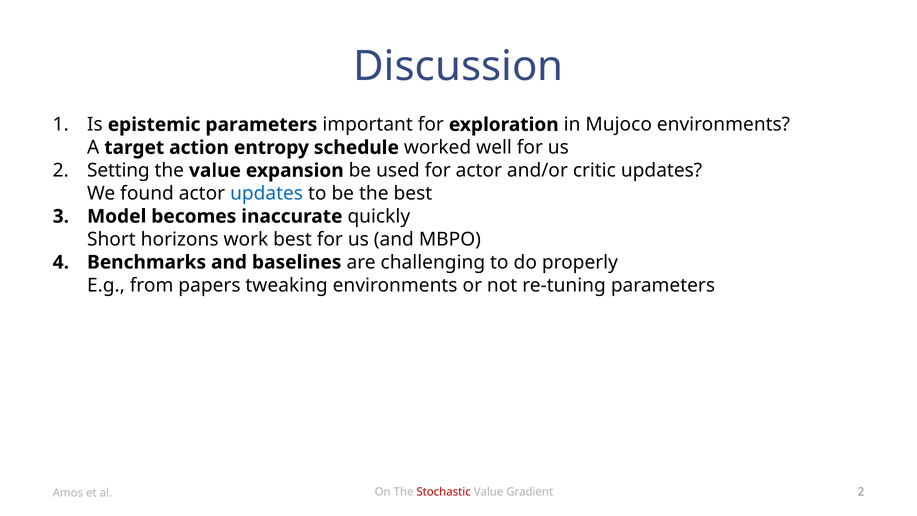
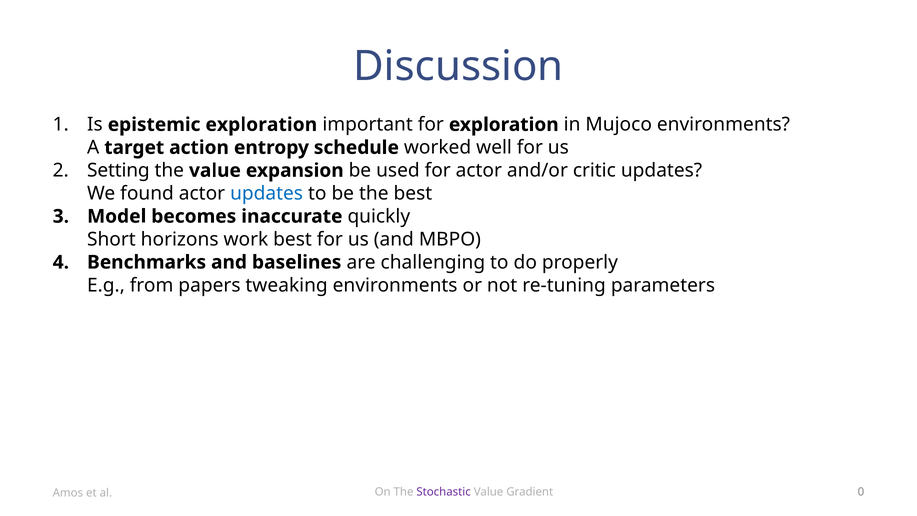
epistemic parameters: parameters -> exploration
Stochastic colour: red -> purple
Gradient 2: 2 -> 0
